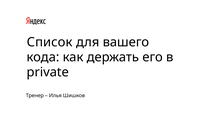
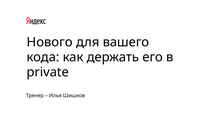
Список: Список -> Нового
